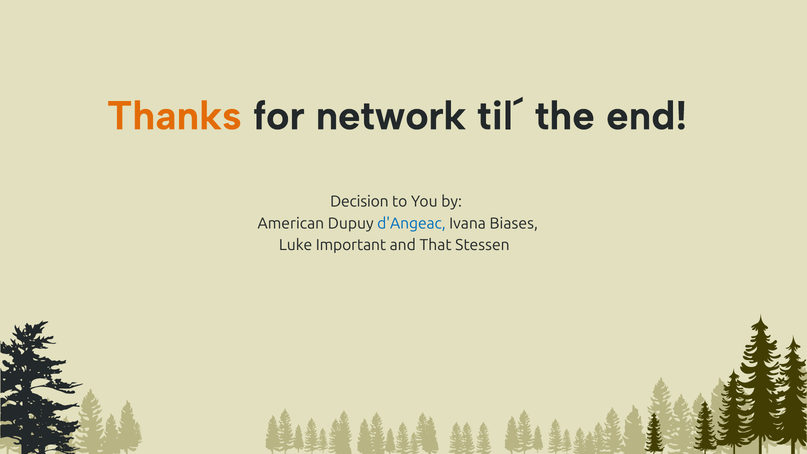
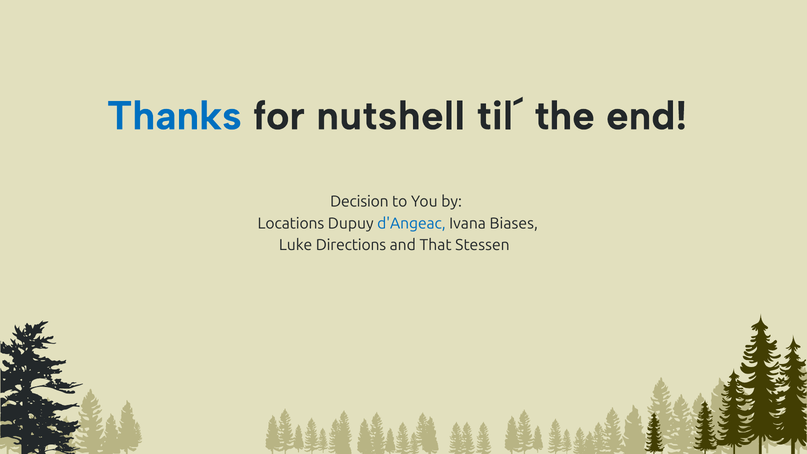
Thanks colour: orange -> blue
network: network -> nutshell
American: American -> Locations
Important: Important -> Directions
